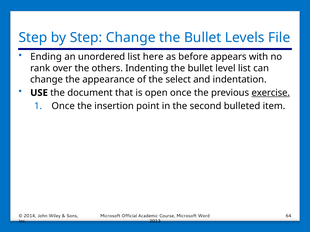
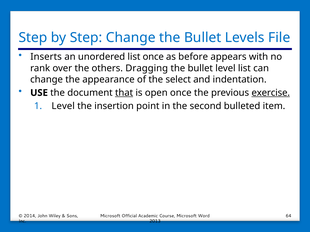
Ending: Ending -> Inserts
list here: here -> once
Indenting: Indenting -> Dragging
that underline: none -> present
Once at (63, 106): Once -> Level
